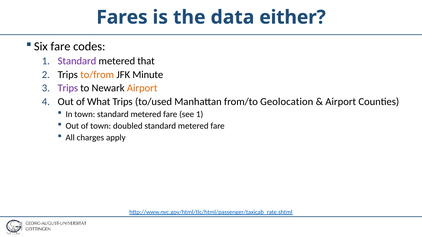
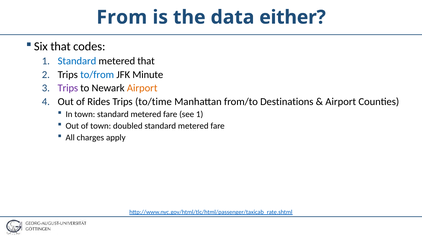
Fares: Fares -> From
Six fare: fare -> that
Standard at (77, 61) colour: purple -> blue
to/from colour: orange -> blue
What: What -> Rides
to/used: to/used -> to/time
Geolocation: Geolocation -> Destinations
